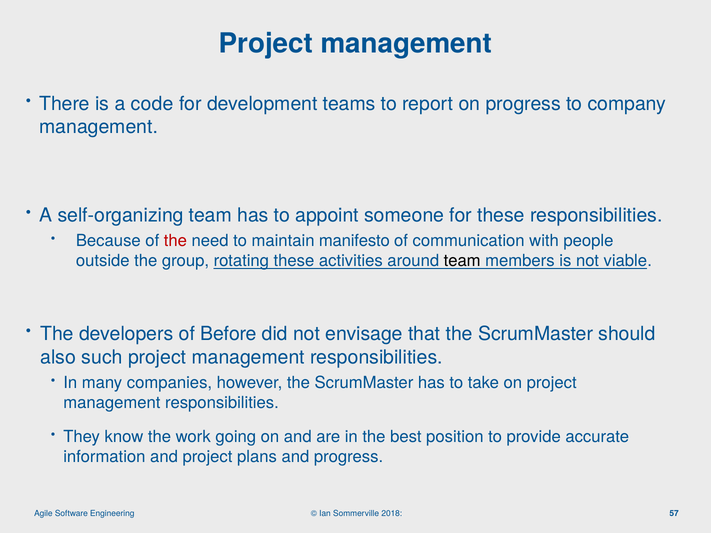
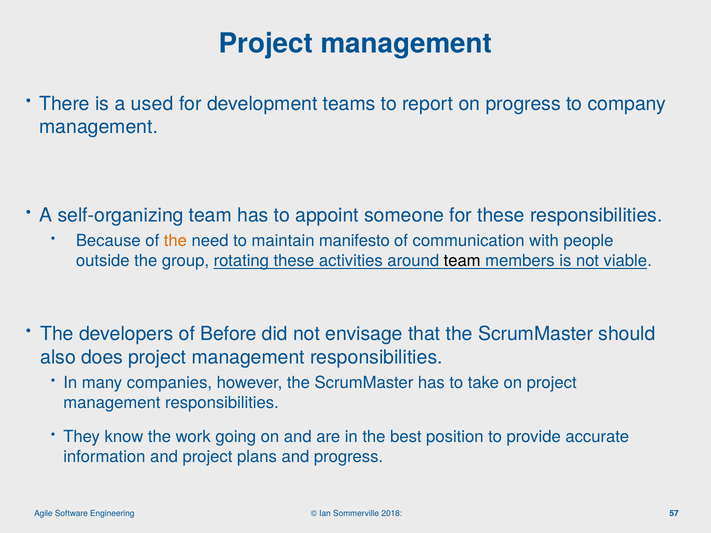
code: code -> used
the at (175, 241) colour: red -> orange
such: such -> does
